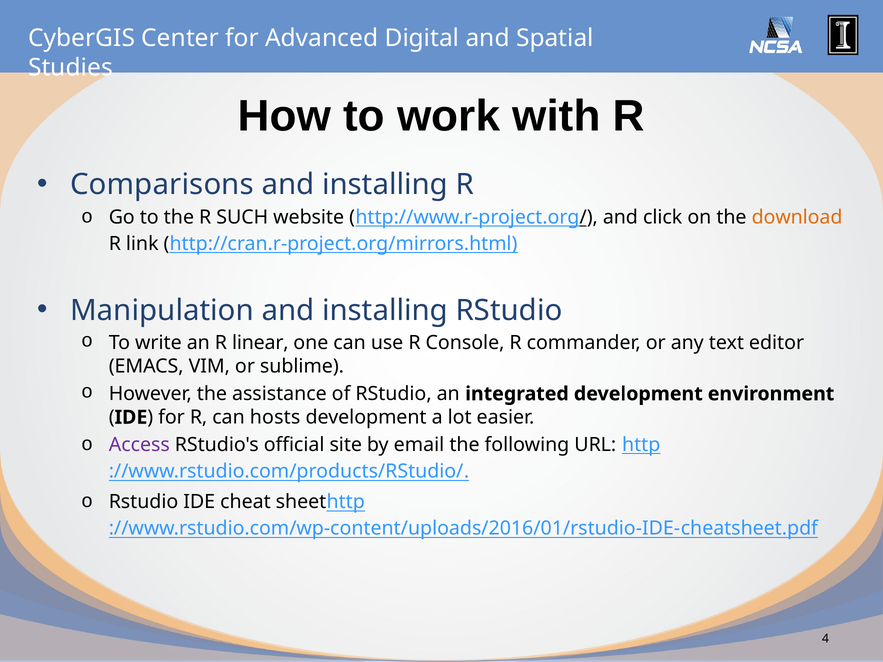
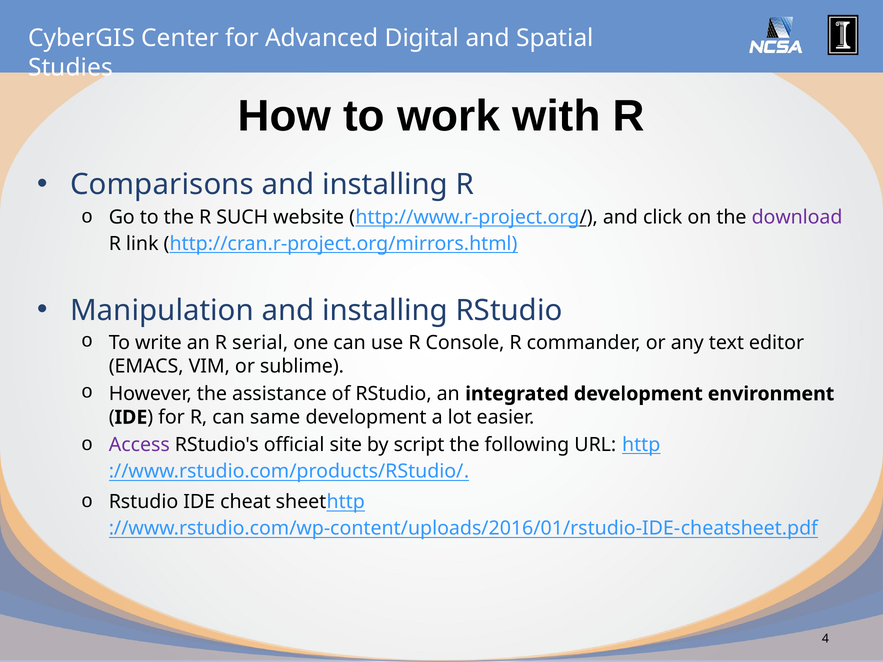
download colour: orange -> purple
linear: linear -> serial
hosts: hosts -> same
email: email -> script
